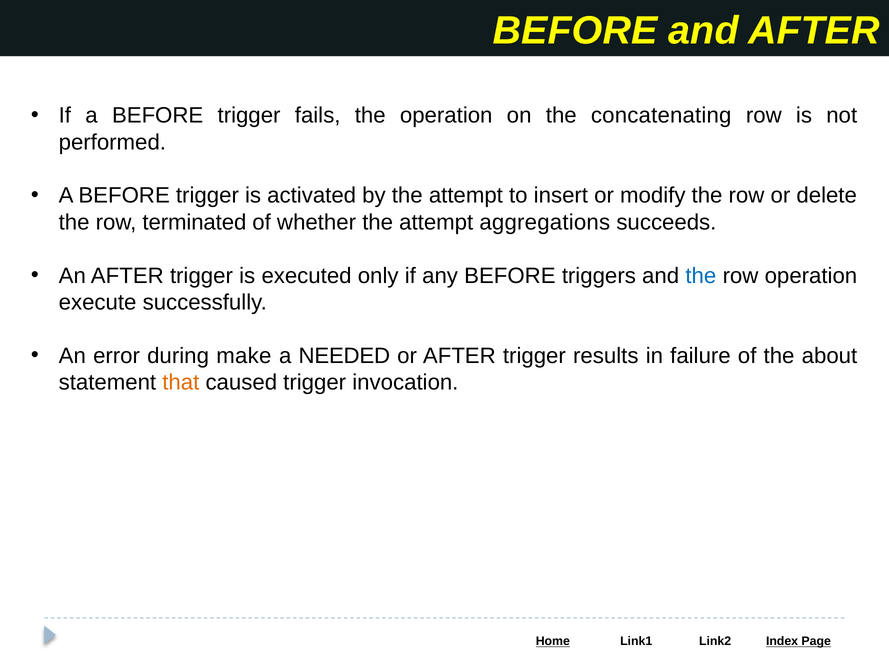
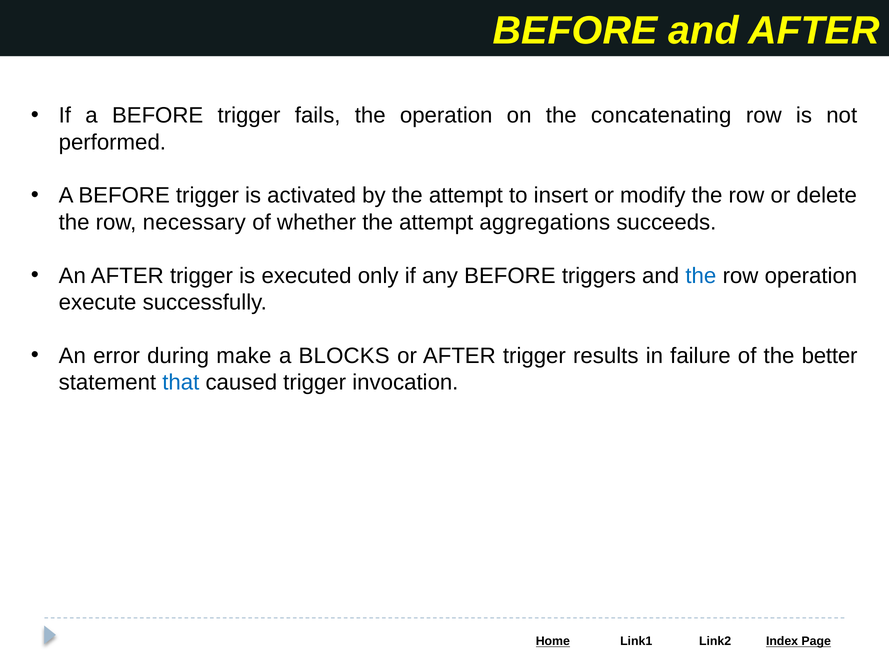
terminated: terminated -> necessary
NEEDED: NEEDED -> BLOCKS
about: about -> better
that colour: orange -> blue
